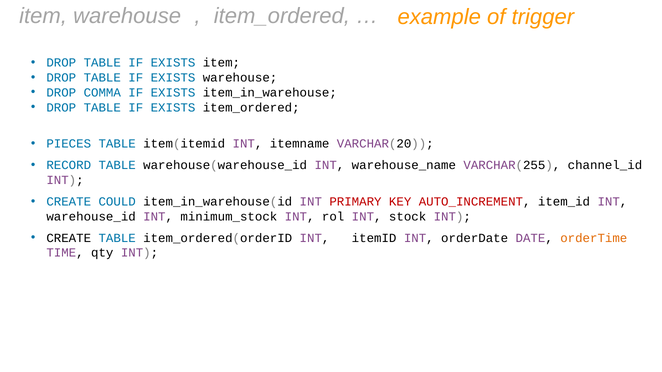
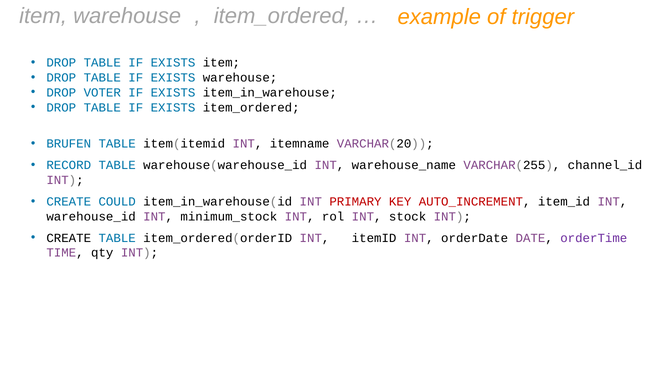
COMMA: COMMA -> VOTER
PIECES: PIECES -> BRUFEN
orderTime colour: orange -> purple
